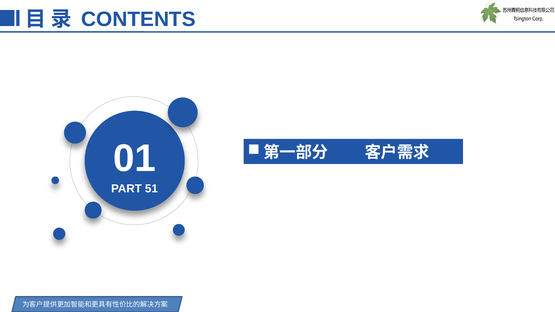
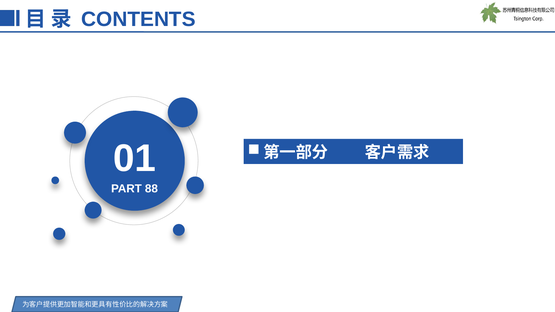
51: 51 -> 88
